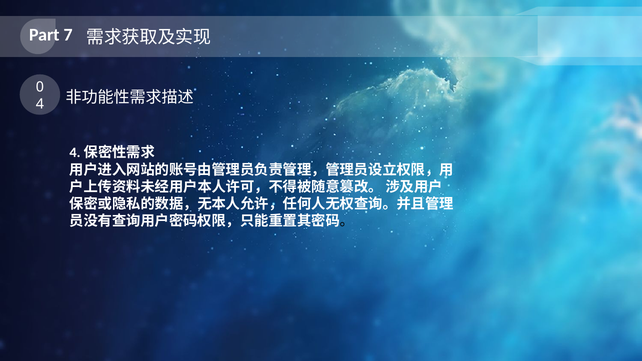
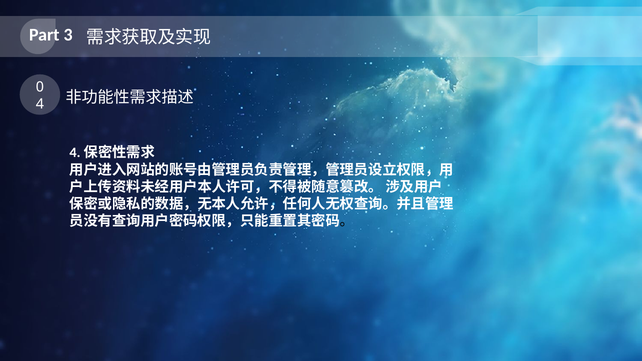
7: 7 -> 3
